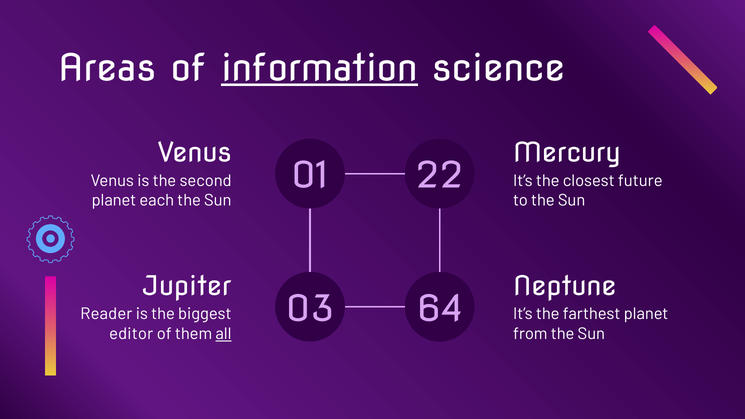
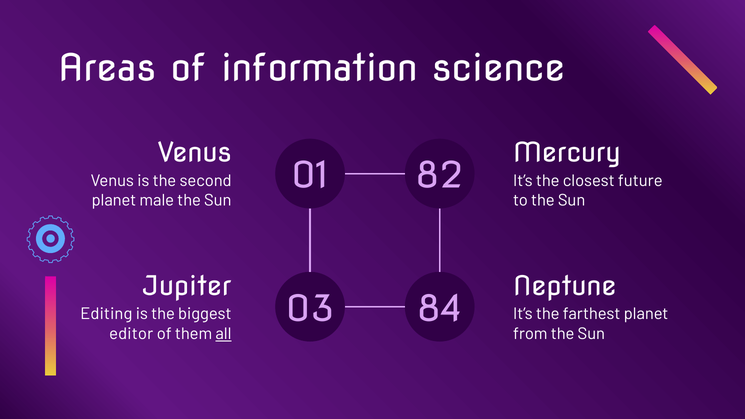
information underline: present -> none
22: 22 -> 82
each: each -> male
64: 64 -> 84
Reader: Reader -> Editing
